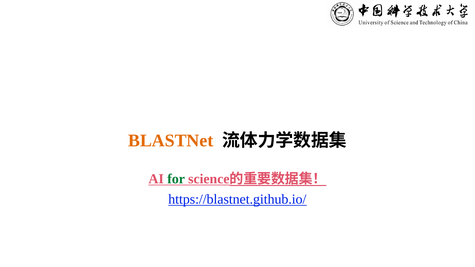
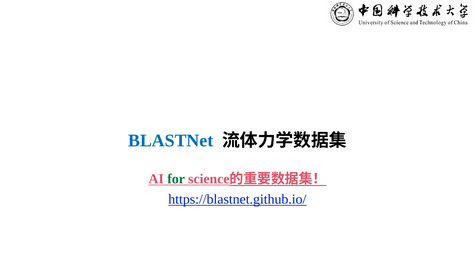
BLASTNet colour: orange -> blue
